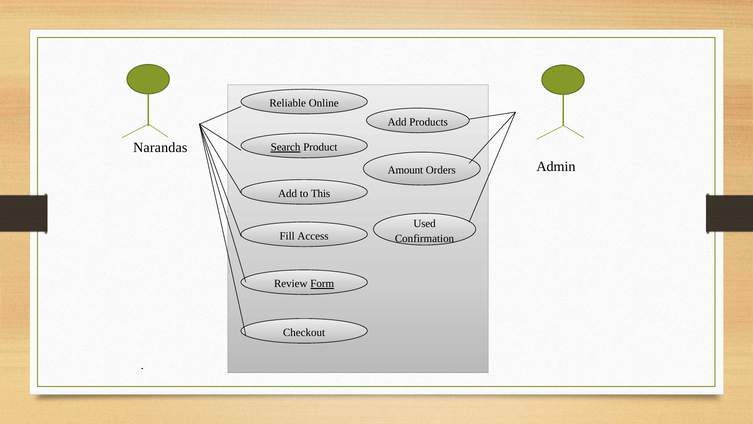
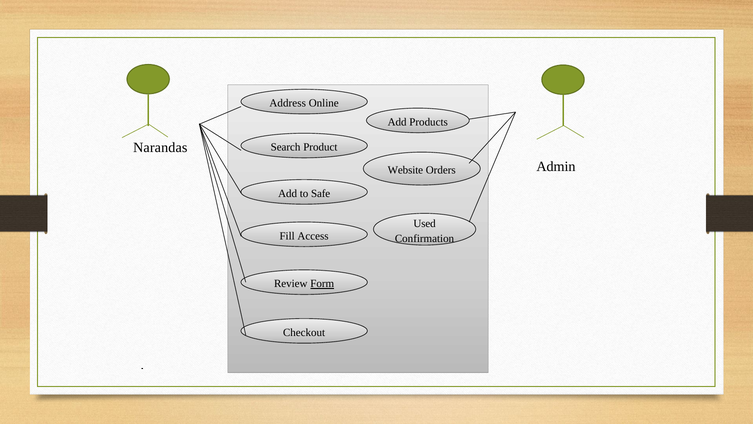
Reliable: Reliable -> Address
Search underline: present -> none
Amount: Amount -> Website
This: This -> Safe
